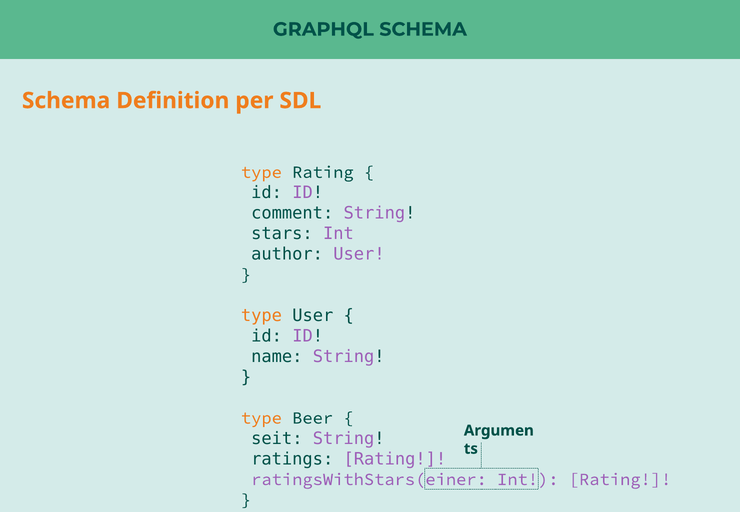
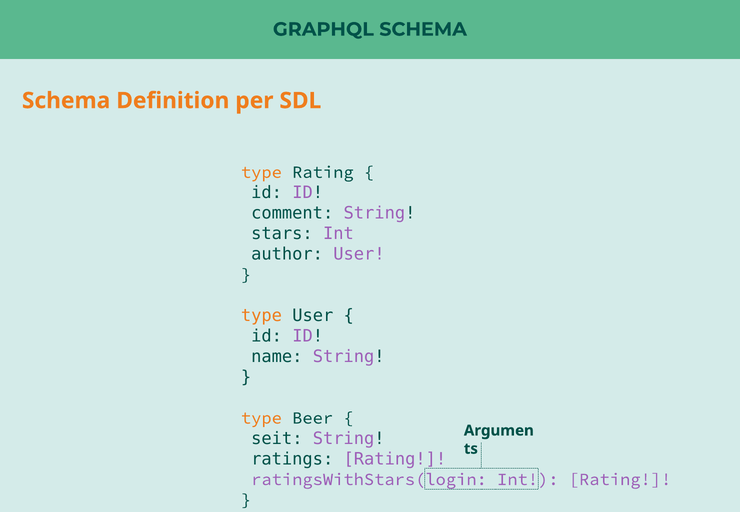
ratingsWithStars(einer: ratingsWithStars(einer -> ratingsWithStars(login
